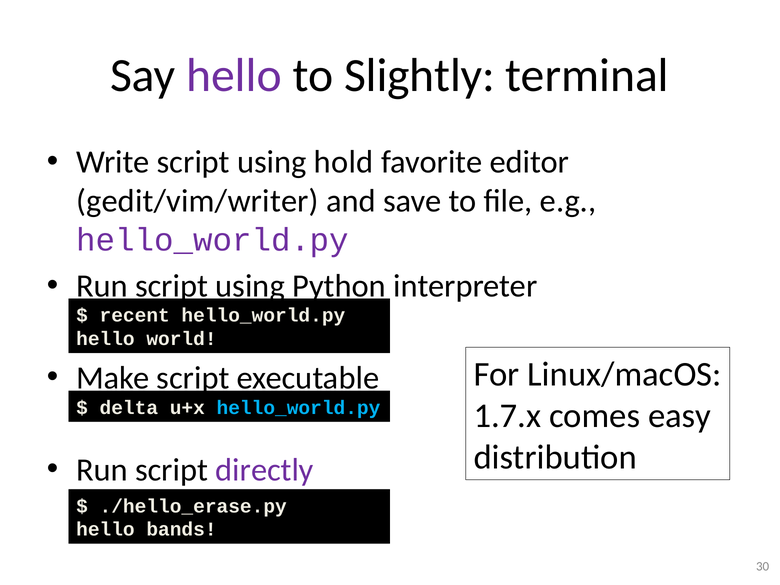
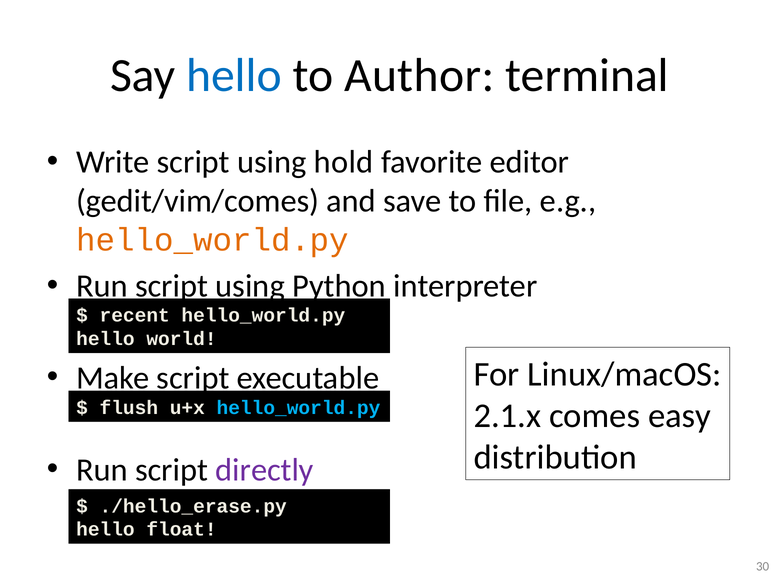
hello at (234, 76) colour: purple -> blue
Slightly: Slightly -> Author
gedit/vim/writer: gedit/vim/writer -> gedit/vim/comes
hello_world.py at (213, 240) colour: purple -> orange
delta: delta -> flush
1.7.x: 1.7.x -> 2.1.x
bands: bands -> float
